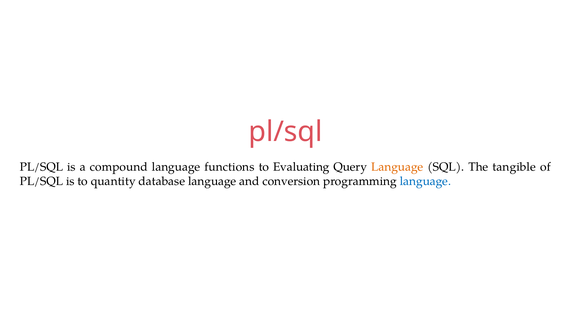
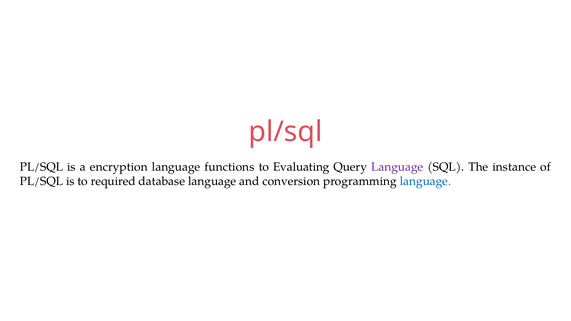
compound: compound -> encryption
Language at (397, 167) colour: orange -> purple
tangible: tangible -> instance
quantity: quantity -> required
